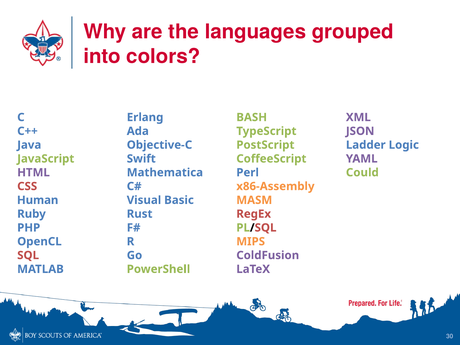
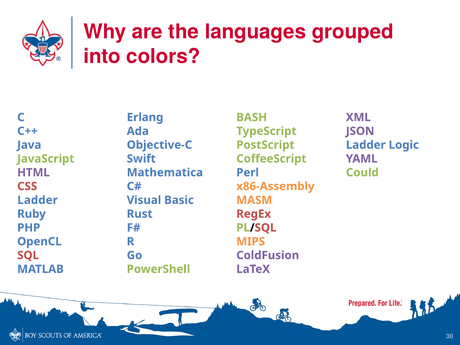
Human at (38, 200): Human -> Ladder
